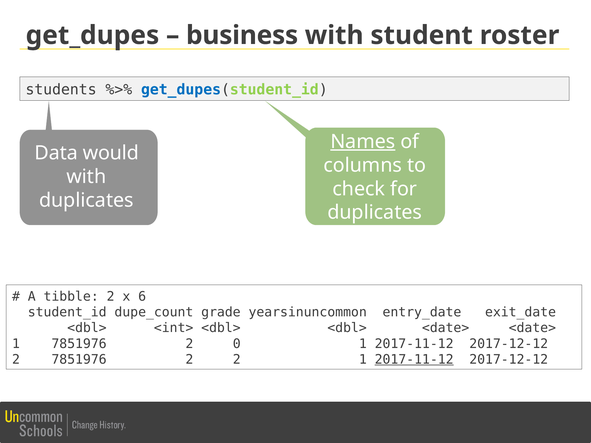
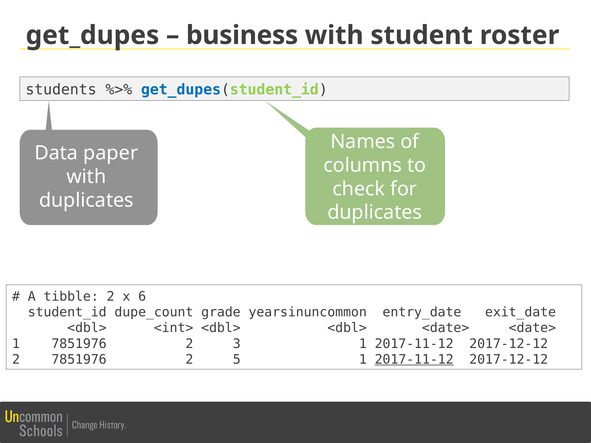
Names underline: present -> none
would: would -> paper
0: 0 -> 3
2 2: 2 -> 5
